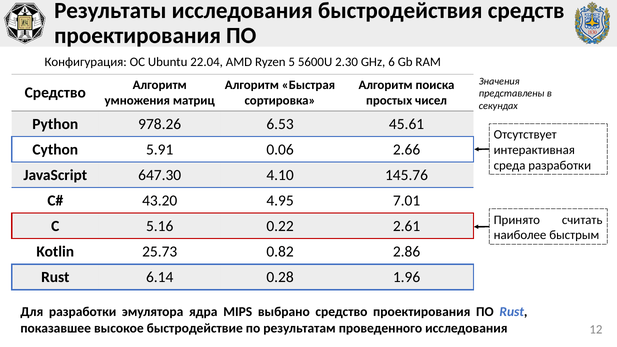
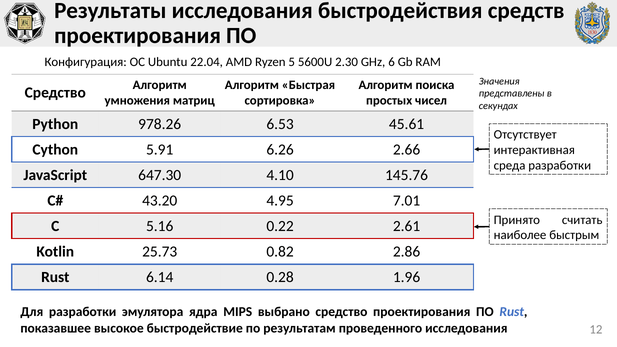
0.06: 0.06 -> 6.26
